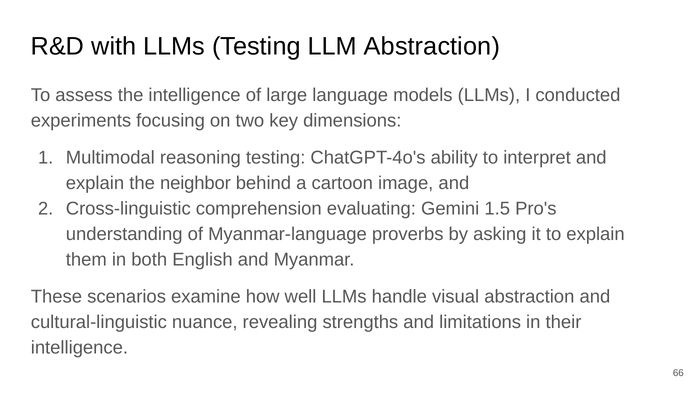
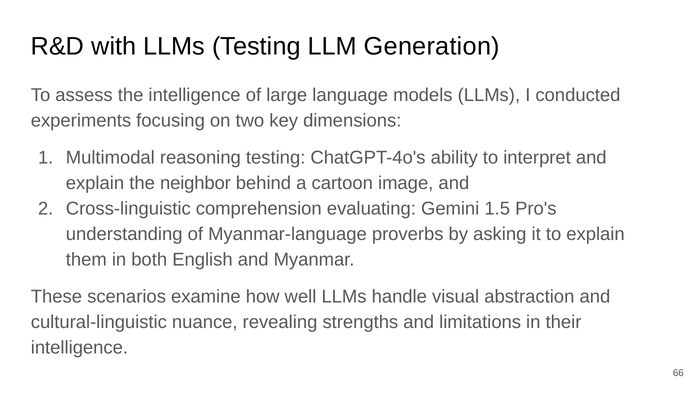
LLM Abstraction: Abstraction -> Generation
